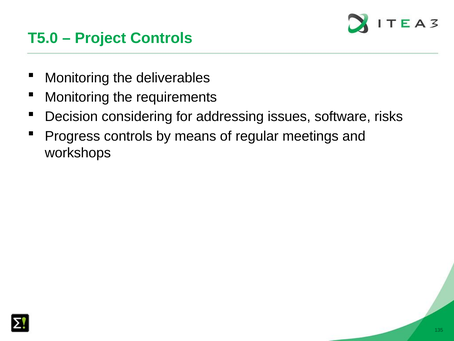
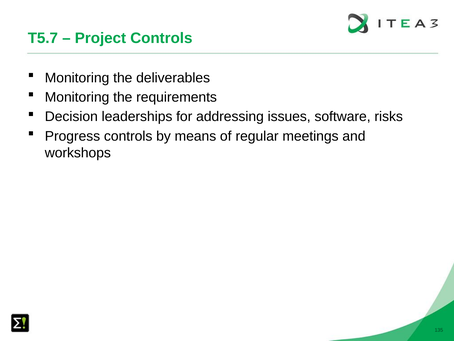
T5.0: T5.0 -> T5.7
considering: considering -> leaderships
